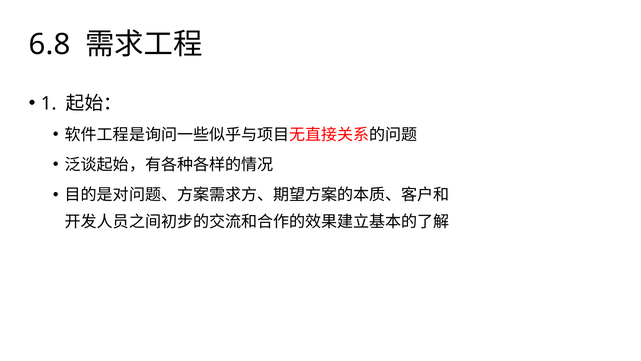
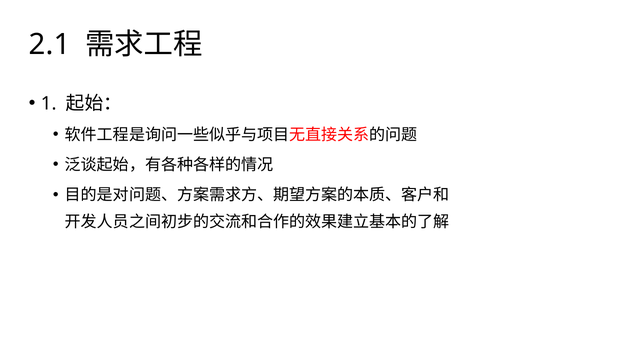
6.8: 6.8 -> 2.1
